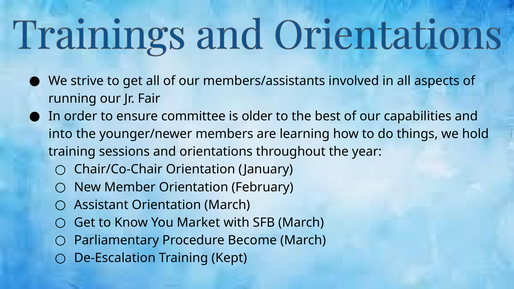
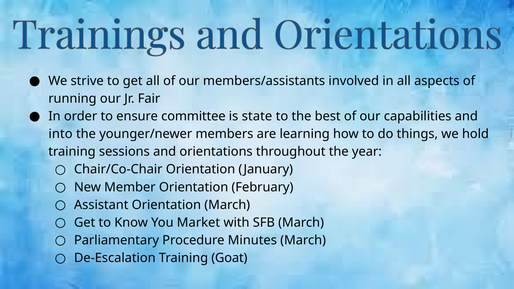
older: older -> state
Become: Become -> Minutes
Kept: Kept -> Goat
